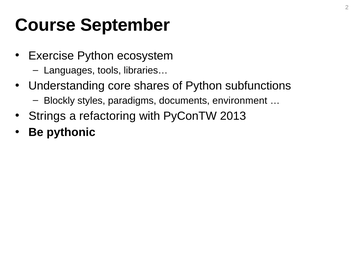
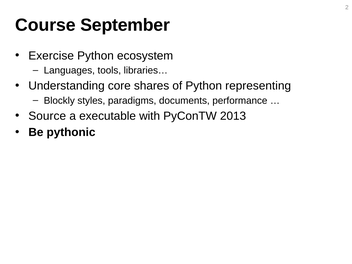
subfunctions: subfunctions -> representing
environment: environment -> performance
Strings: Strings -> Source
refactoring: refactoring -> executable
